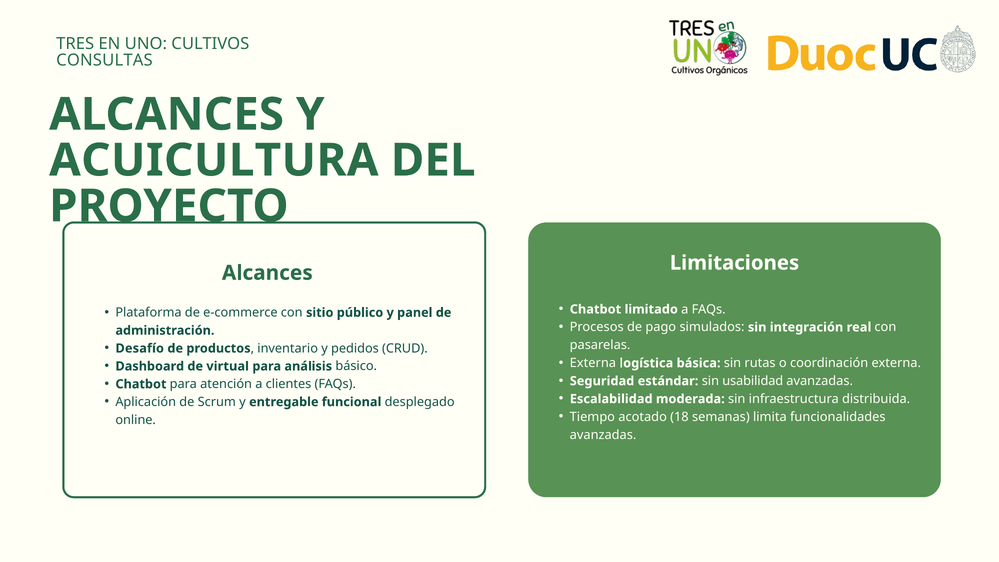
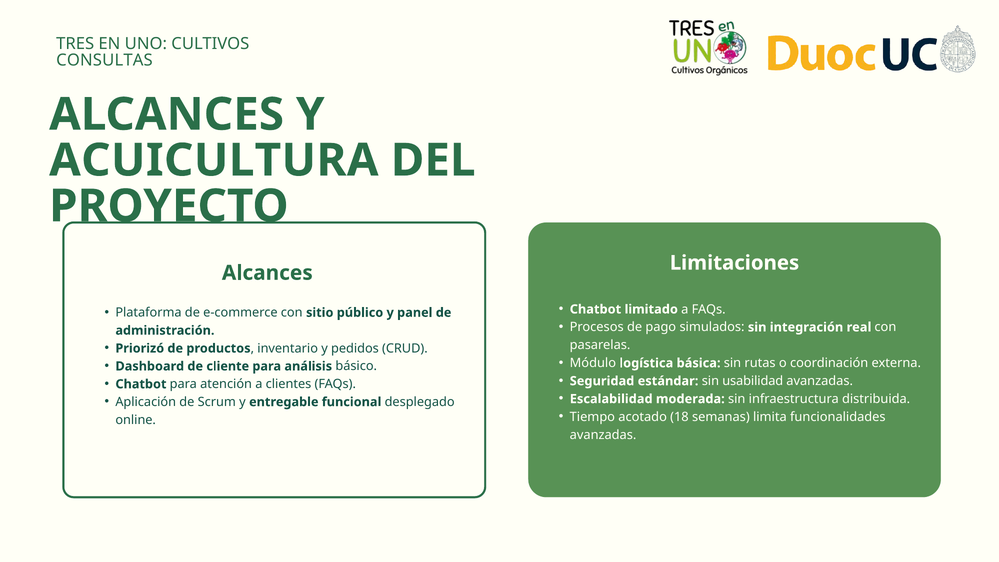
Desafío: Desafío -> Priorizó
Externa at (593, 363): Externa -> Módulo
virtual: virtual -> cliente
